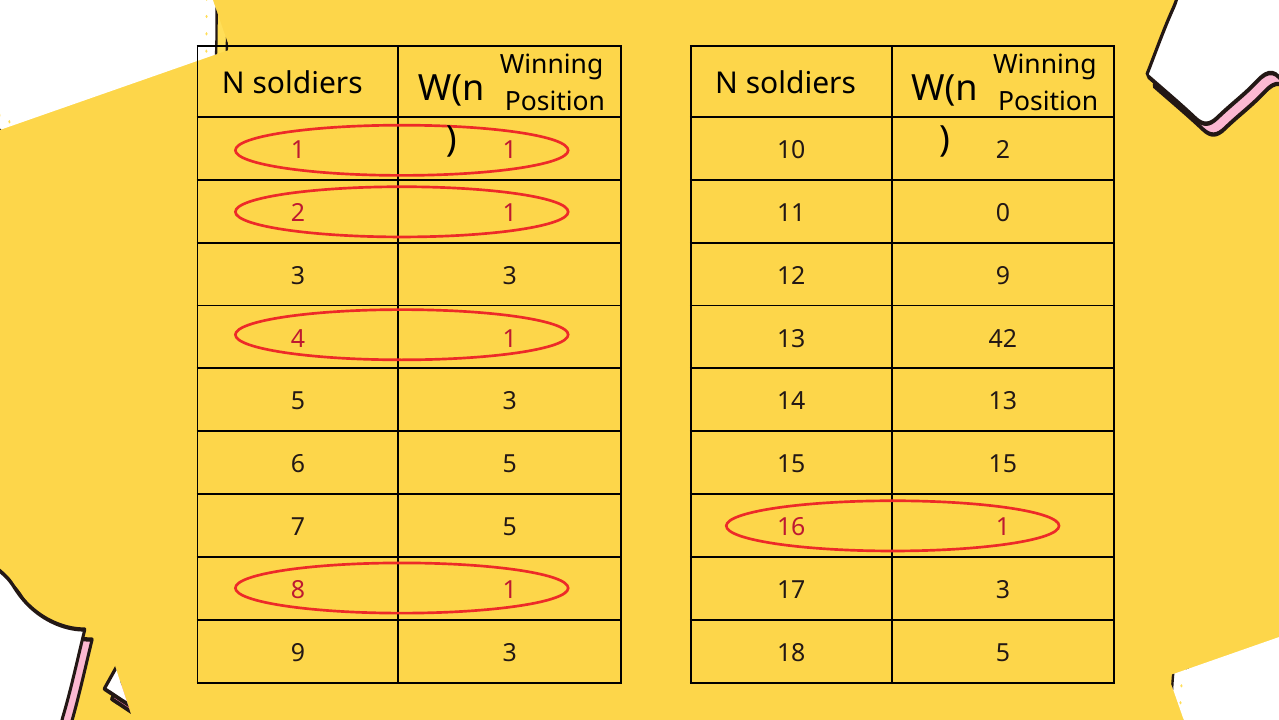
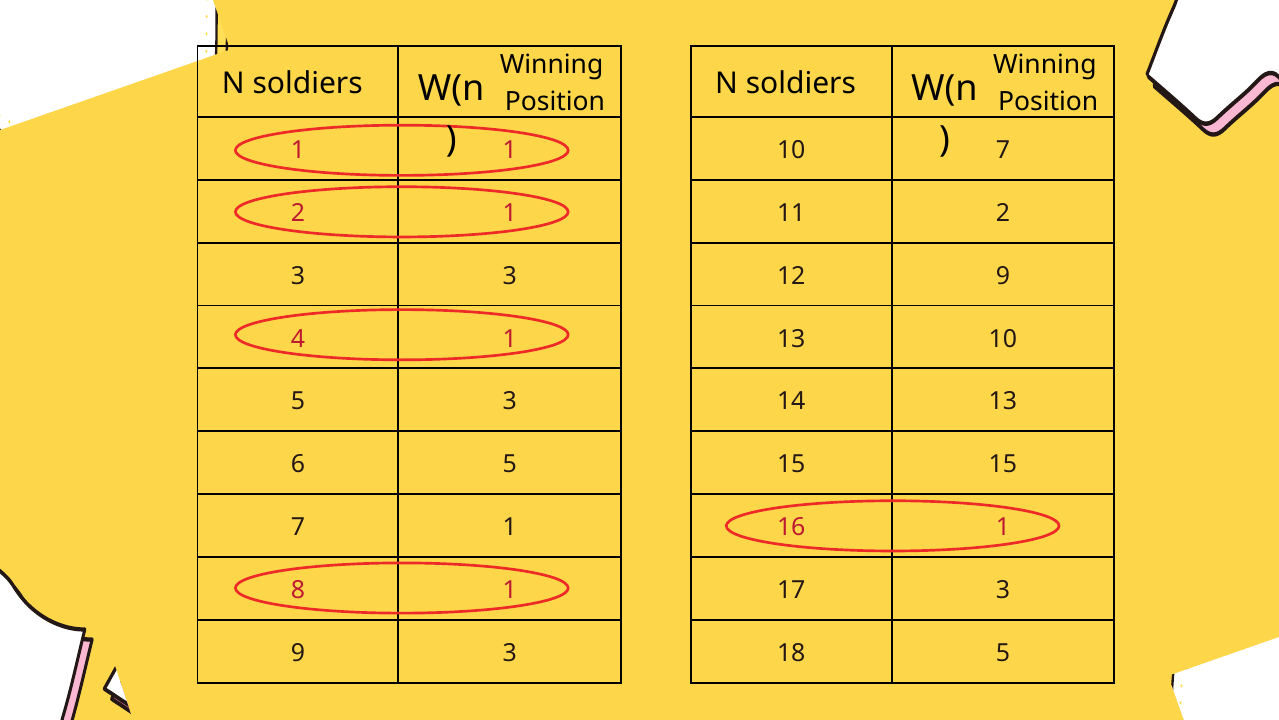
10 2: 2 -> 7
11 0: 0 -> 2
13 42: 42 -> 10
7 5: 5 -> 1
